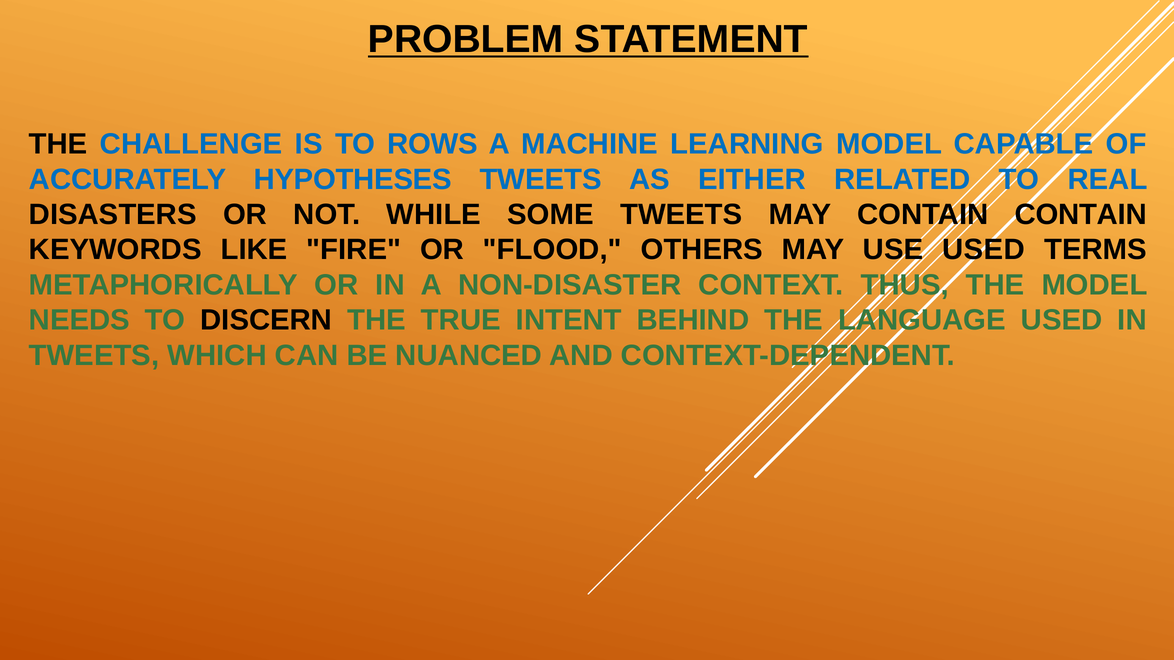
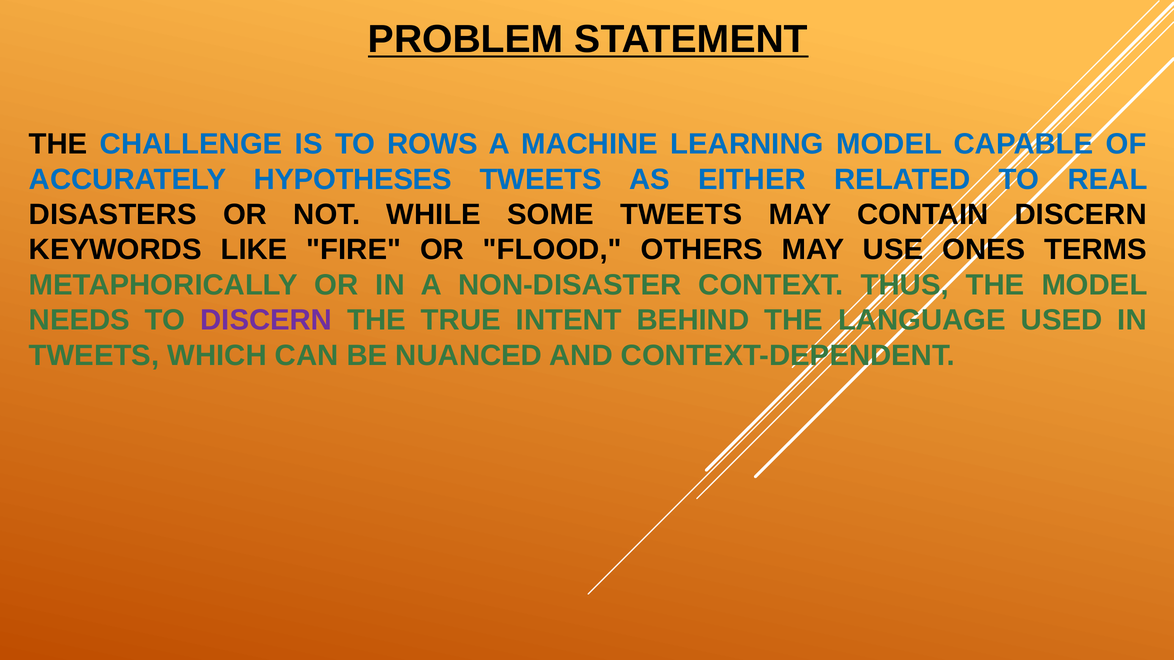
CONTAIN CONTAIN: CONTAIN -> DISCERN
USE USED: USED -> ONES
DISCERN at (266, 320) colour: black -> purple
